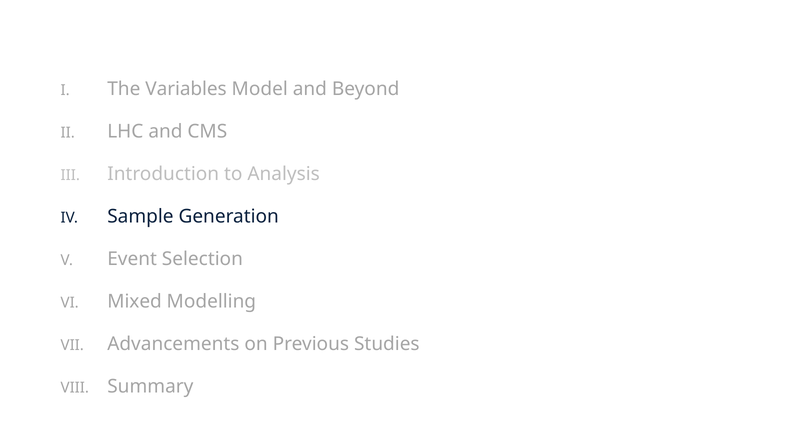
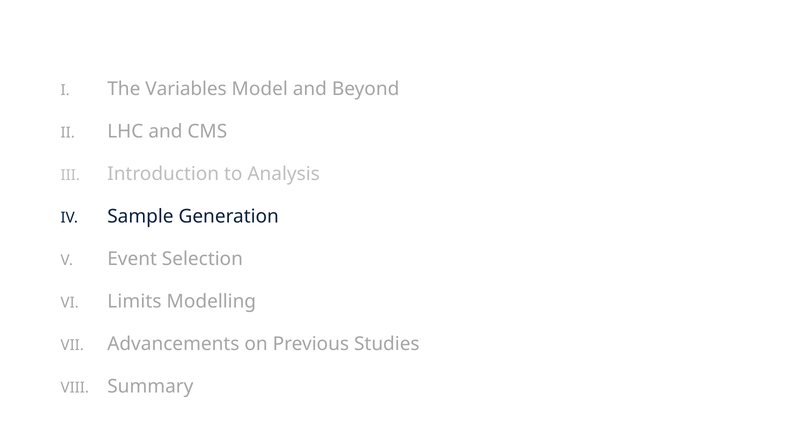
Mixed: Mixed -> Limits
